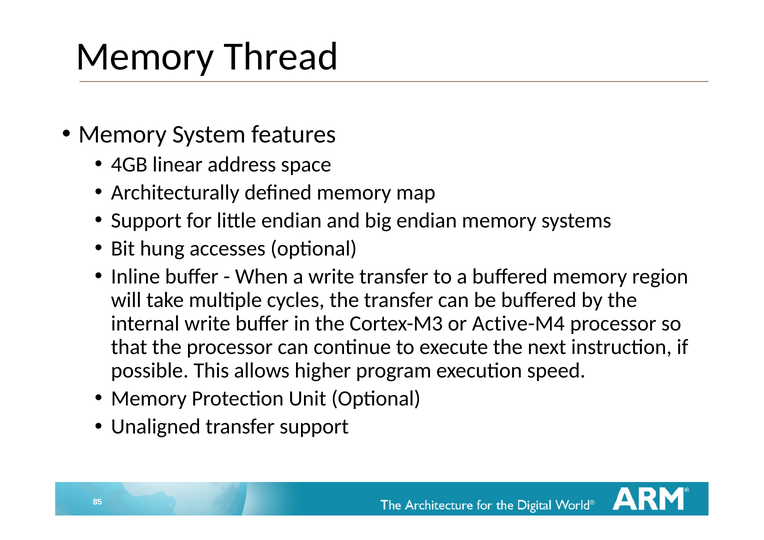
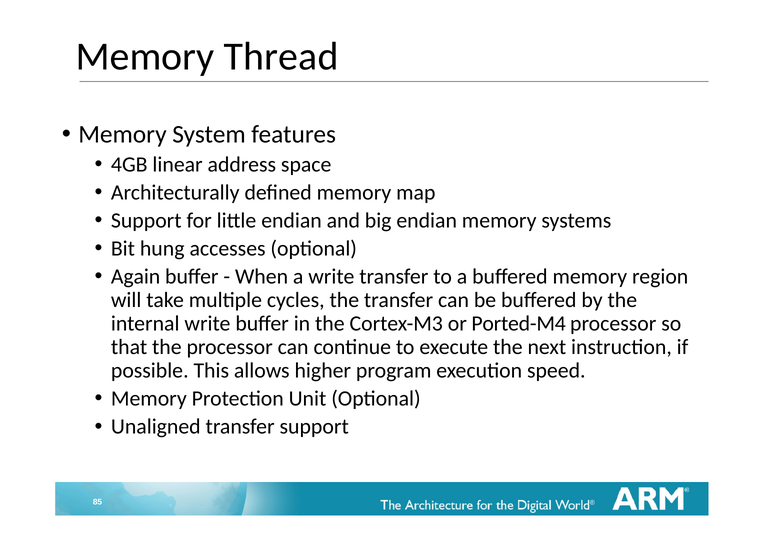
Inline: Inline -> Again
Active-M4: Active-M4 -> Ported-M4
